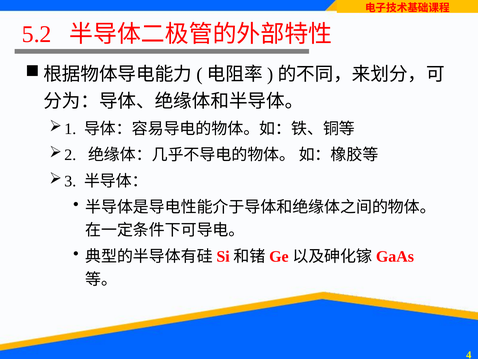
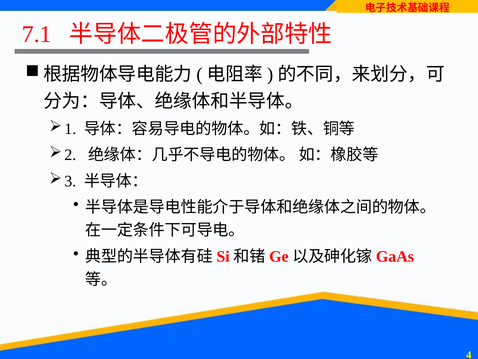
5.2: 5.2 -> 7.1
